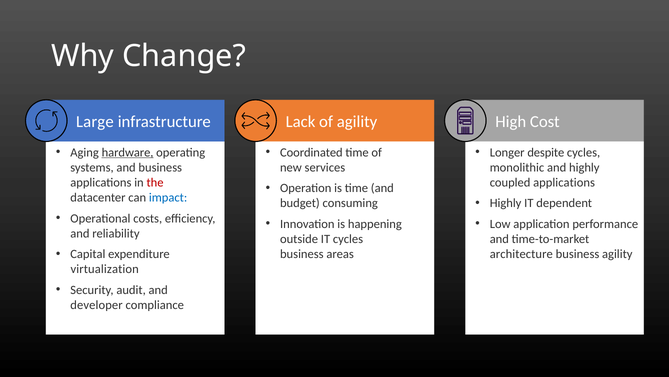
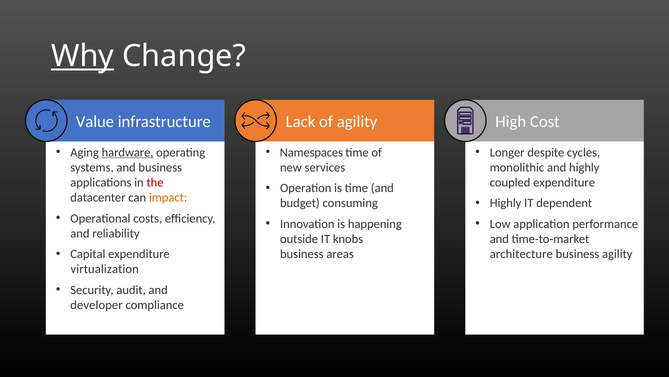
Why underline: none -> present
Large: Large -> Value
Coordinated: Coordinated -> Namespaces
coupled applications: applications -> expenditure
impact colour: blue -> orange
IT cycles: cycles -> knobs
